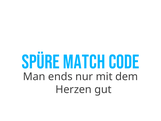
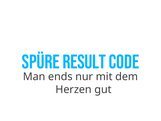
match: match -> result
